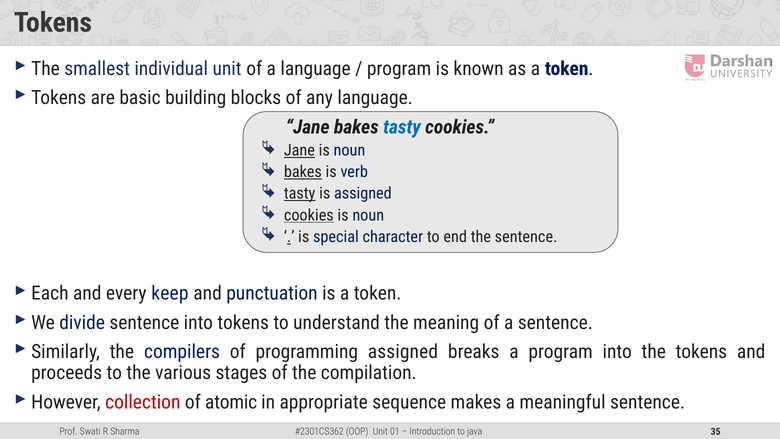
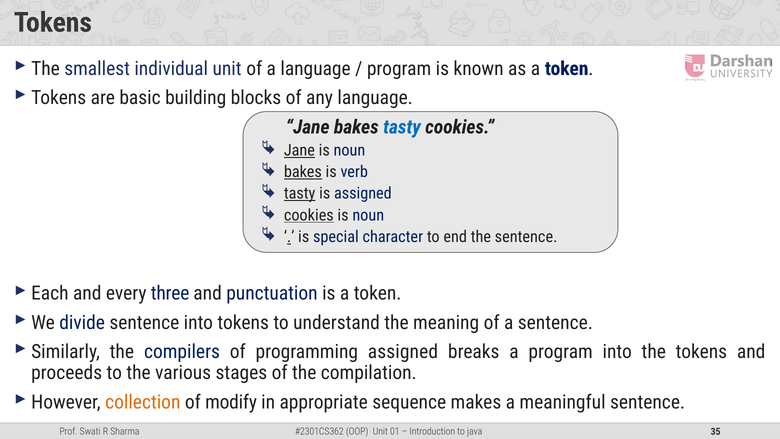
keep: keep -> three
collection colour: red -> orange
atomic: atomic -> modify
